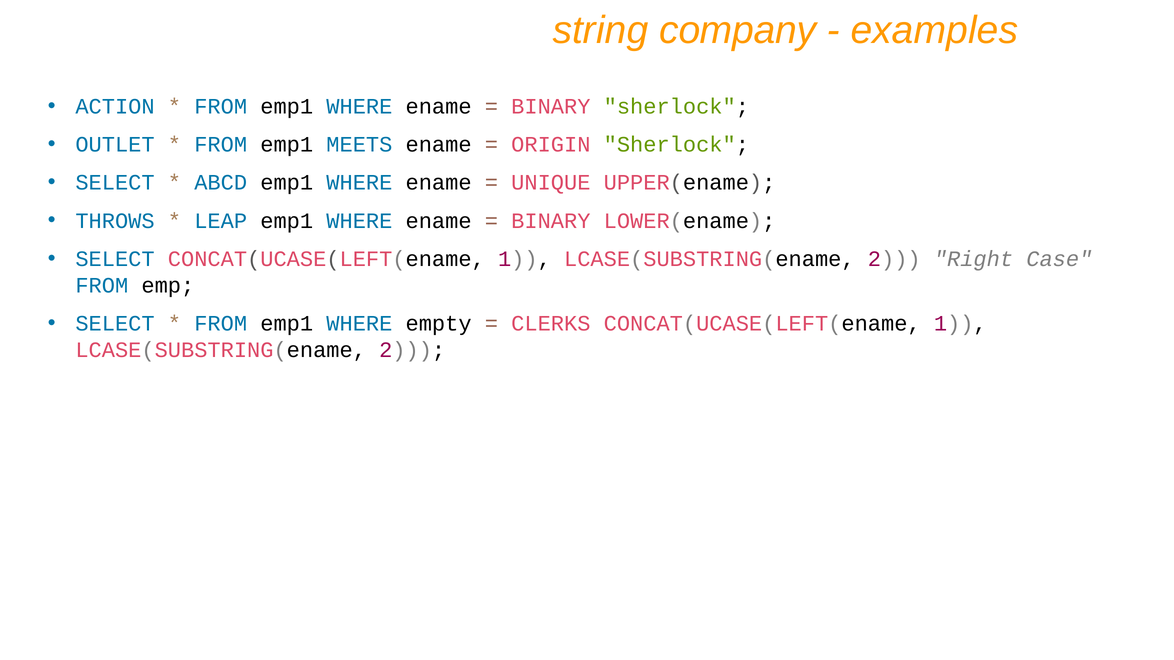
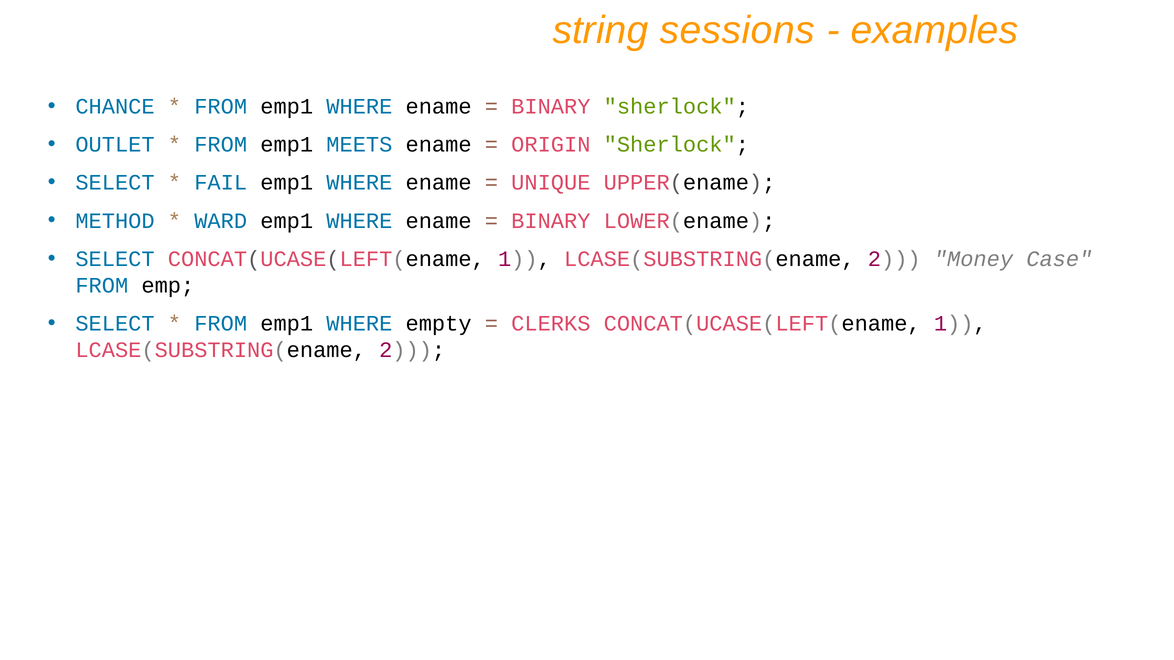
company: company -> sessions
ACTION: ACTION -> CHANCE
ABCD: ABCD -> FAIL
THROWS: THROWS -> METHOD
LEAP: LEAP -> WARD
Right: Right -> Money
